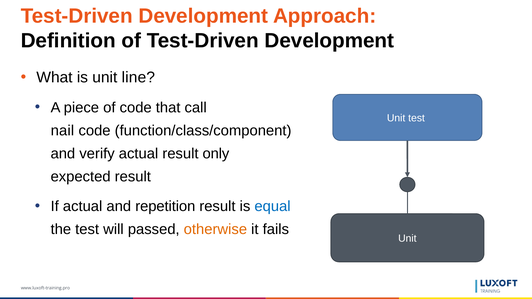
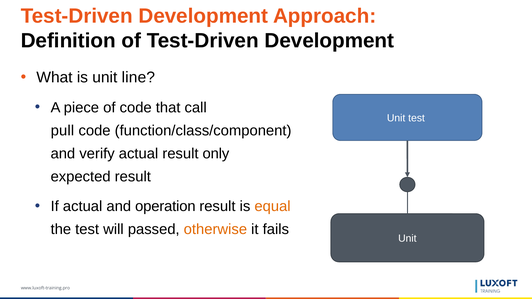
nail: nail -> pull
repetition: repetition -> operation
equal colour: blue -> orange
